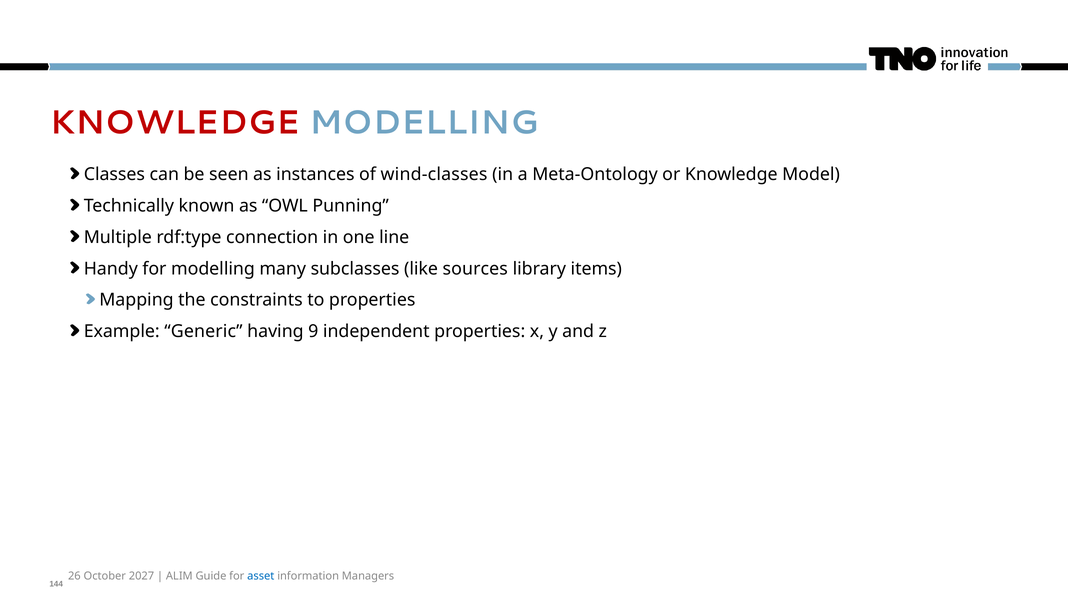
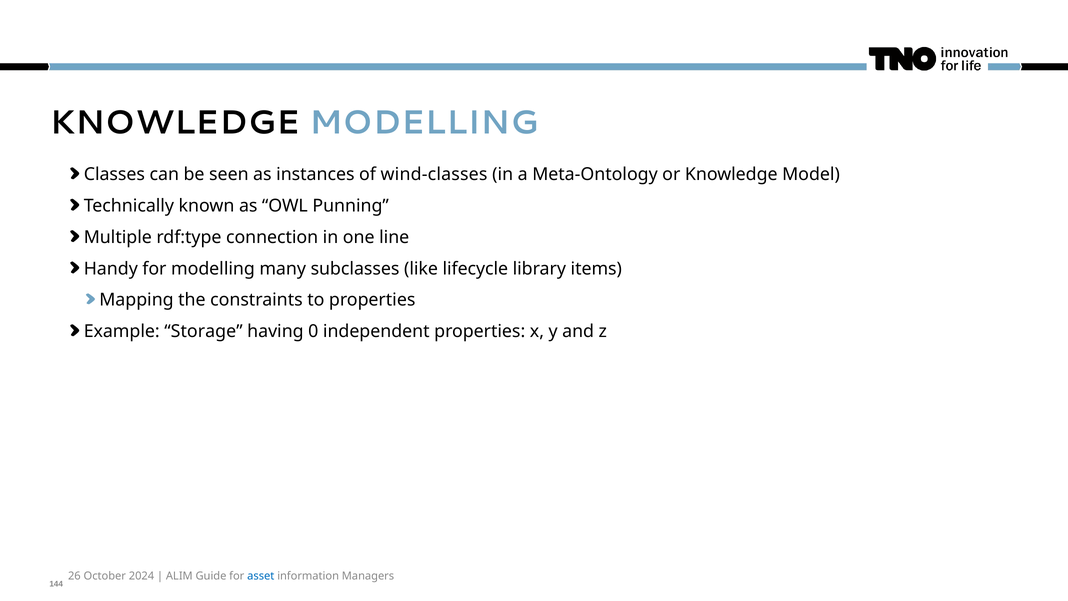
KNOWLEDGE at (175, 123) colour: red -> black
sources: sources -> lifecycle
Generic: Generic -> Storage
9: 9 -> 0
2027: 2027 -> 2024
